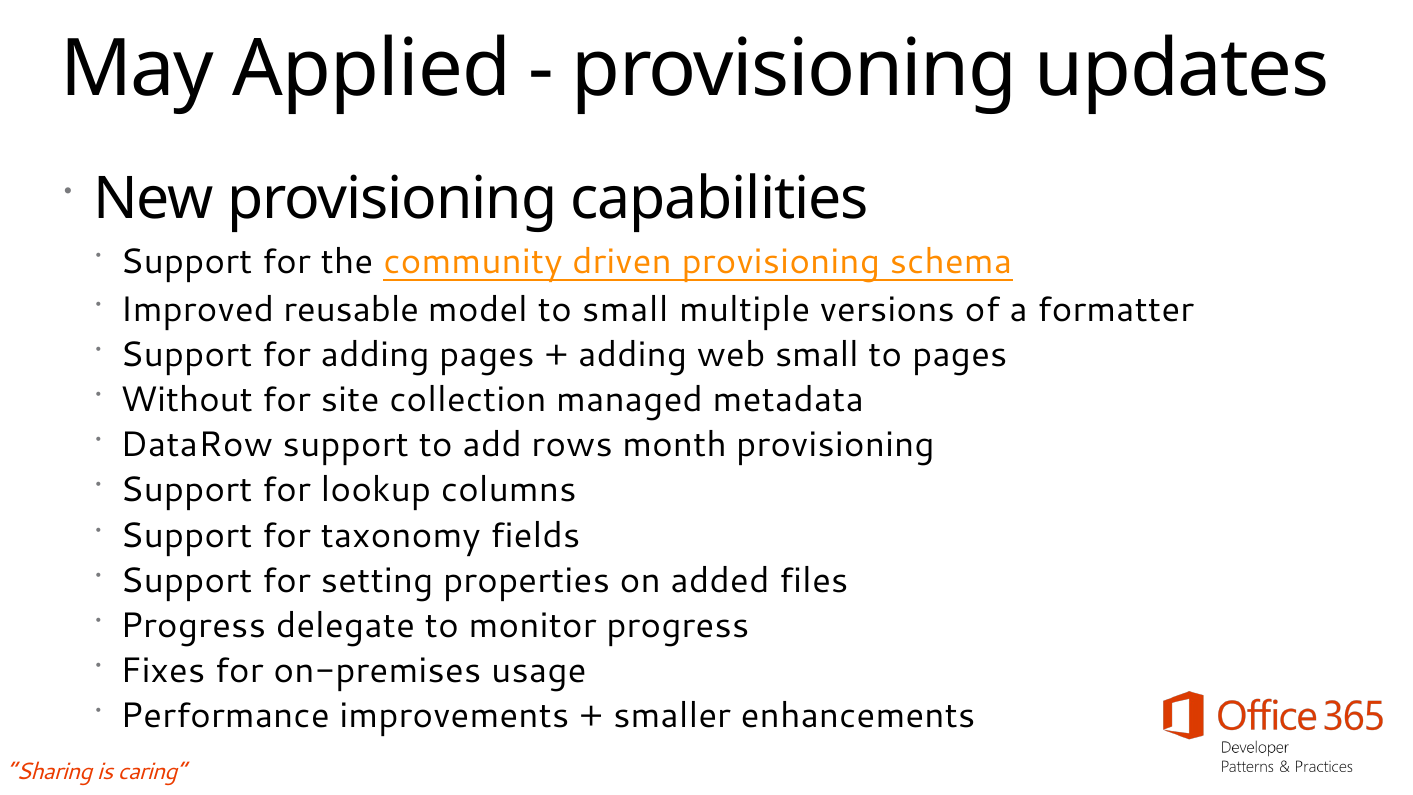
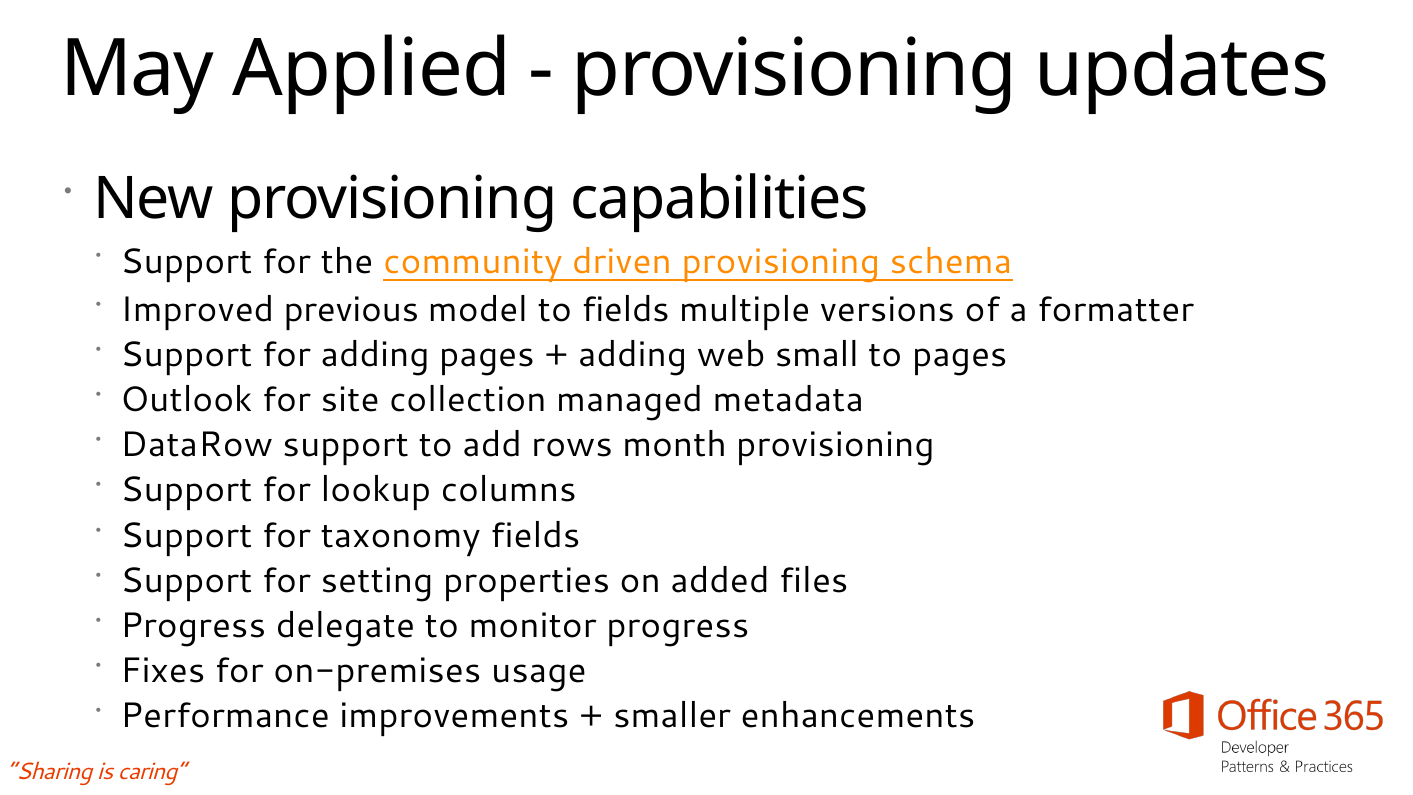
reusable: reusable -> previous
to small: small -> fields
Without: Without -> Outlook
